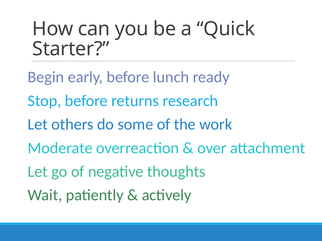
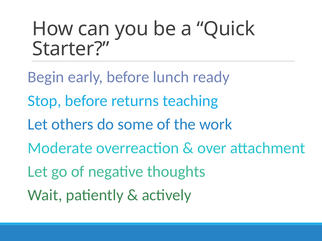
research: research -> teaching
